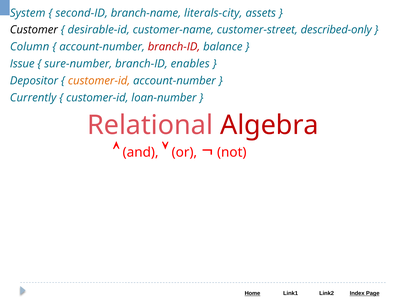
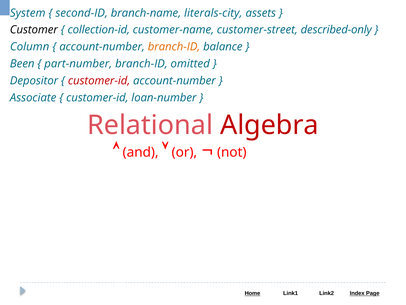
desirable-id: desirable-id -> collection-id
branch-ID at (174, 47) colour: red -> orange
Issue: Issue -> Been
sure-number: sure-number -> part-number
enables: enables -> omitted
customer-id at (99, 81) colour: orange -> red
Currently: Currently -> Associate
